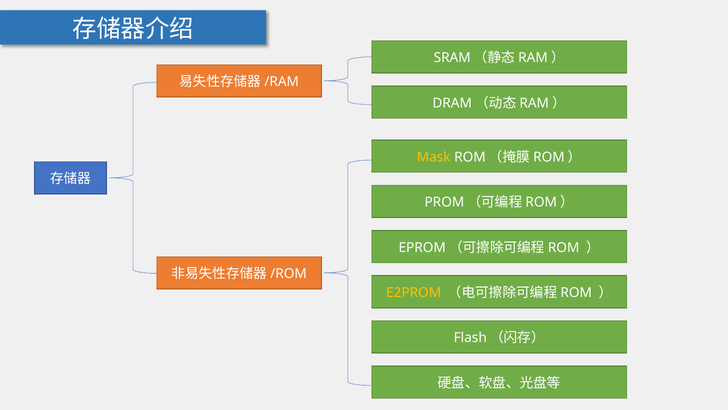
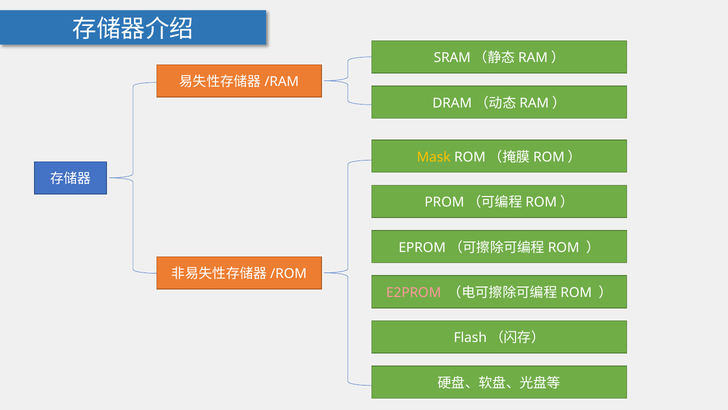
E2PROM colour: yellow -> pink
